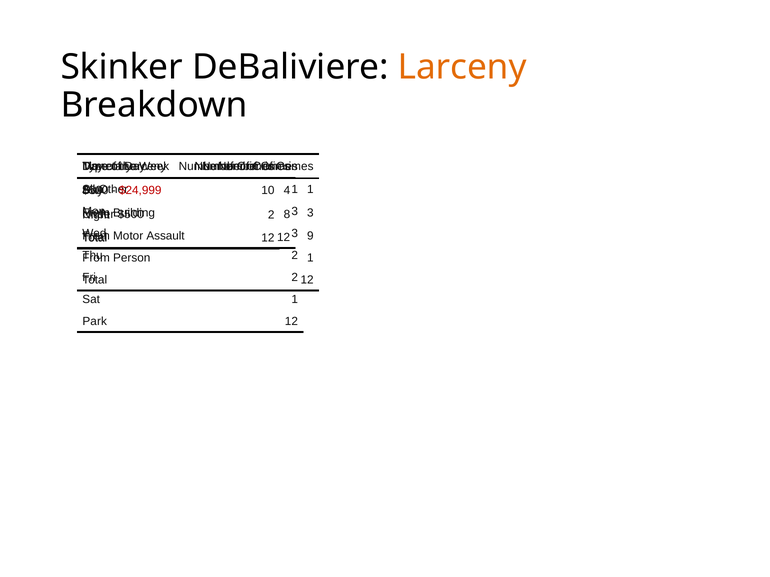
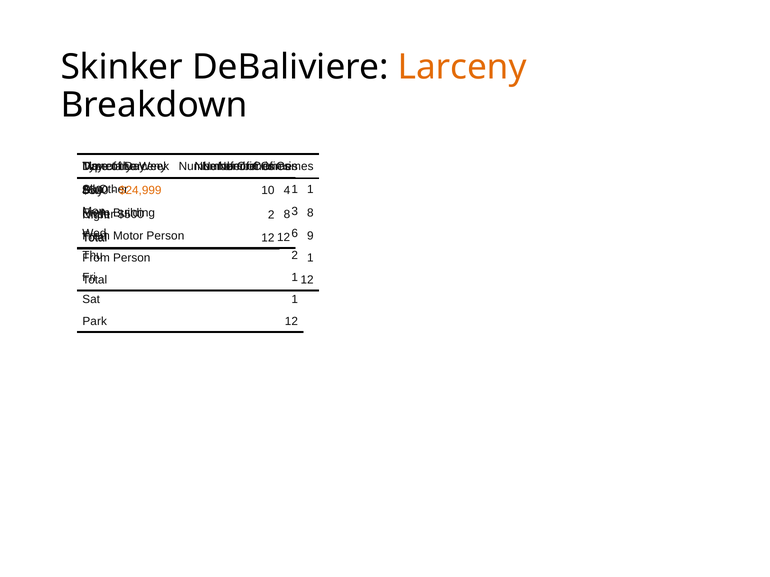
$24,999 colour: red -> orange
3 at (310, 213): 3 -> 8
3 at (295, 234): 3 -> 6
Motor Assault: Assault -> Person
2 at (295, 278): 2 -> 1
